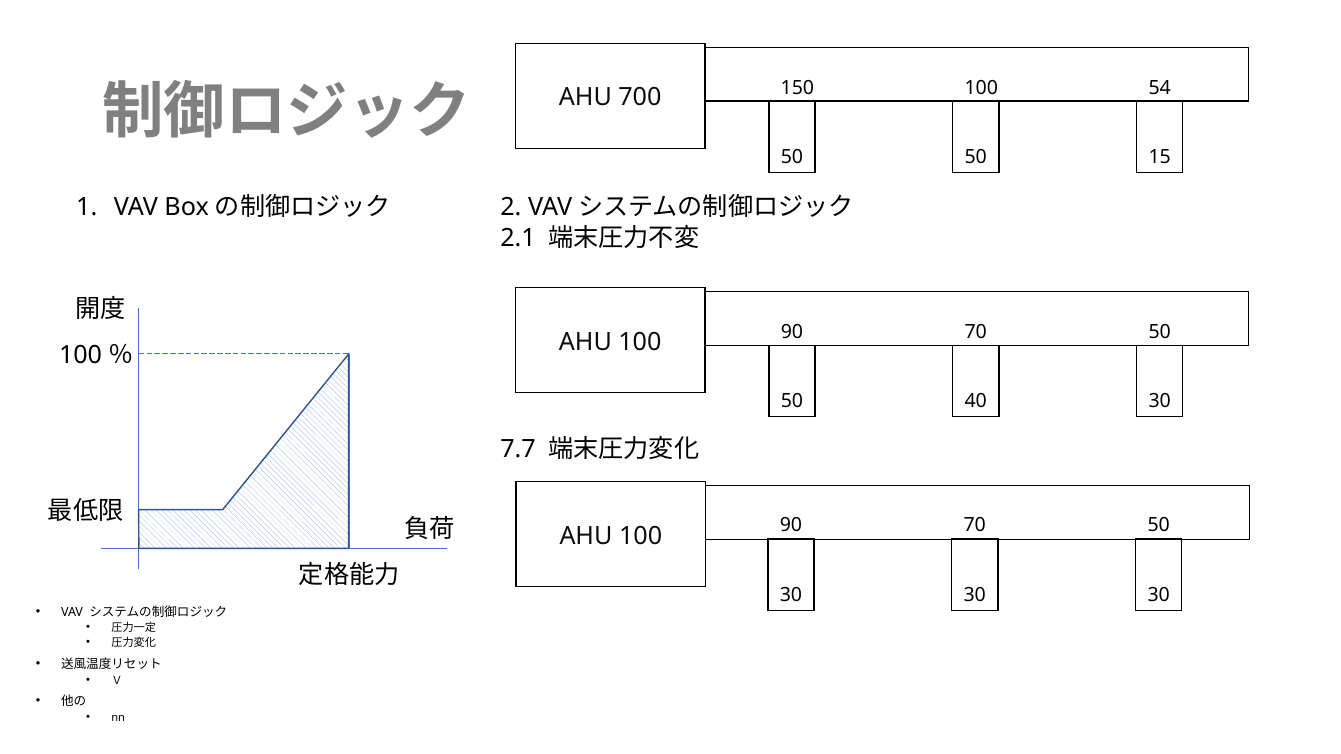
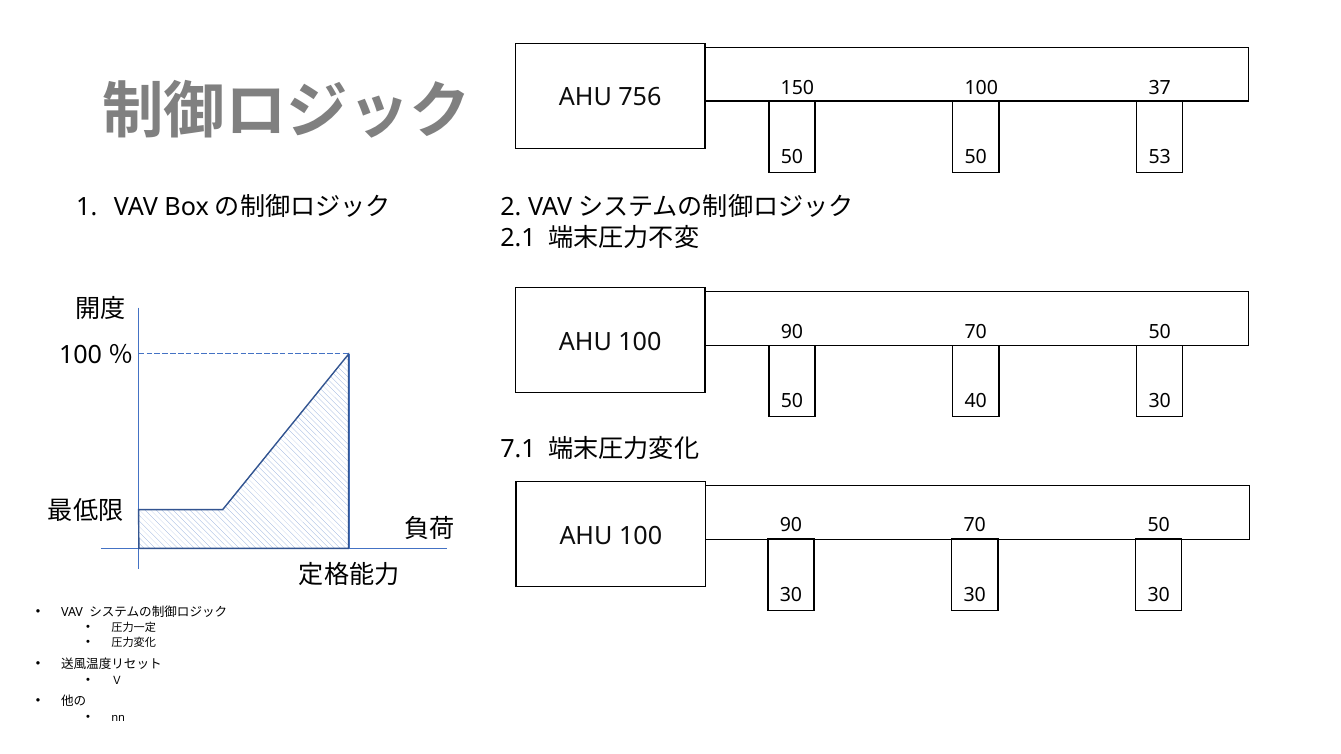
54: 54 -> 37
700: 700 -> 756
15: 15 -> 53
7.7: 7.7 -> 7.1
